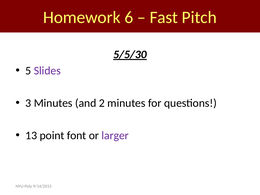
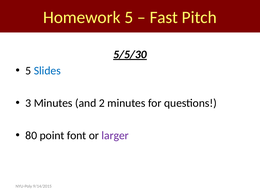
Homework 6: 6 -> 5
Slides colour: purple -> blue
13: 13 -> 80
